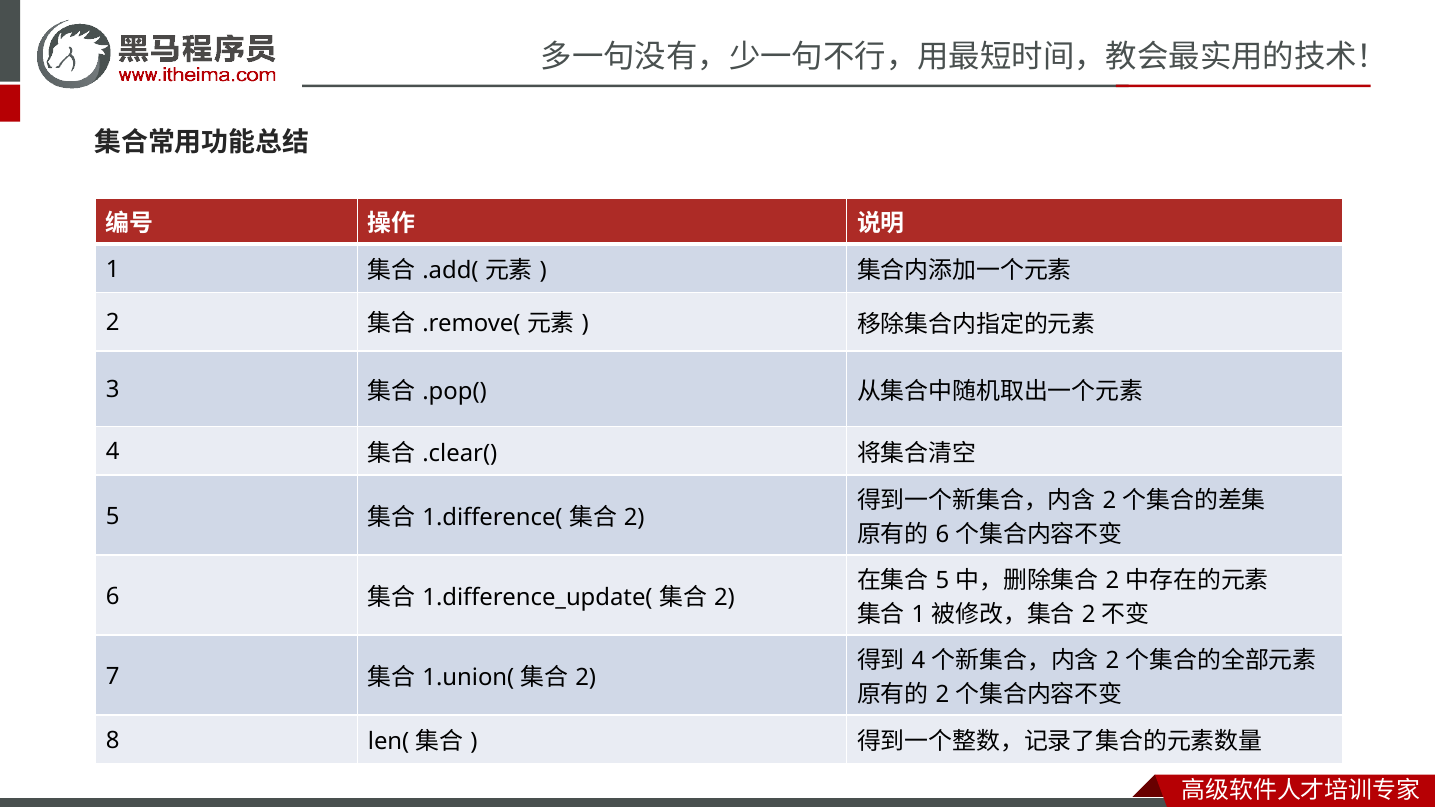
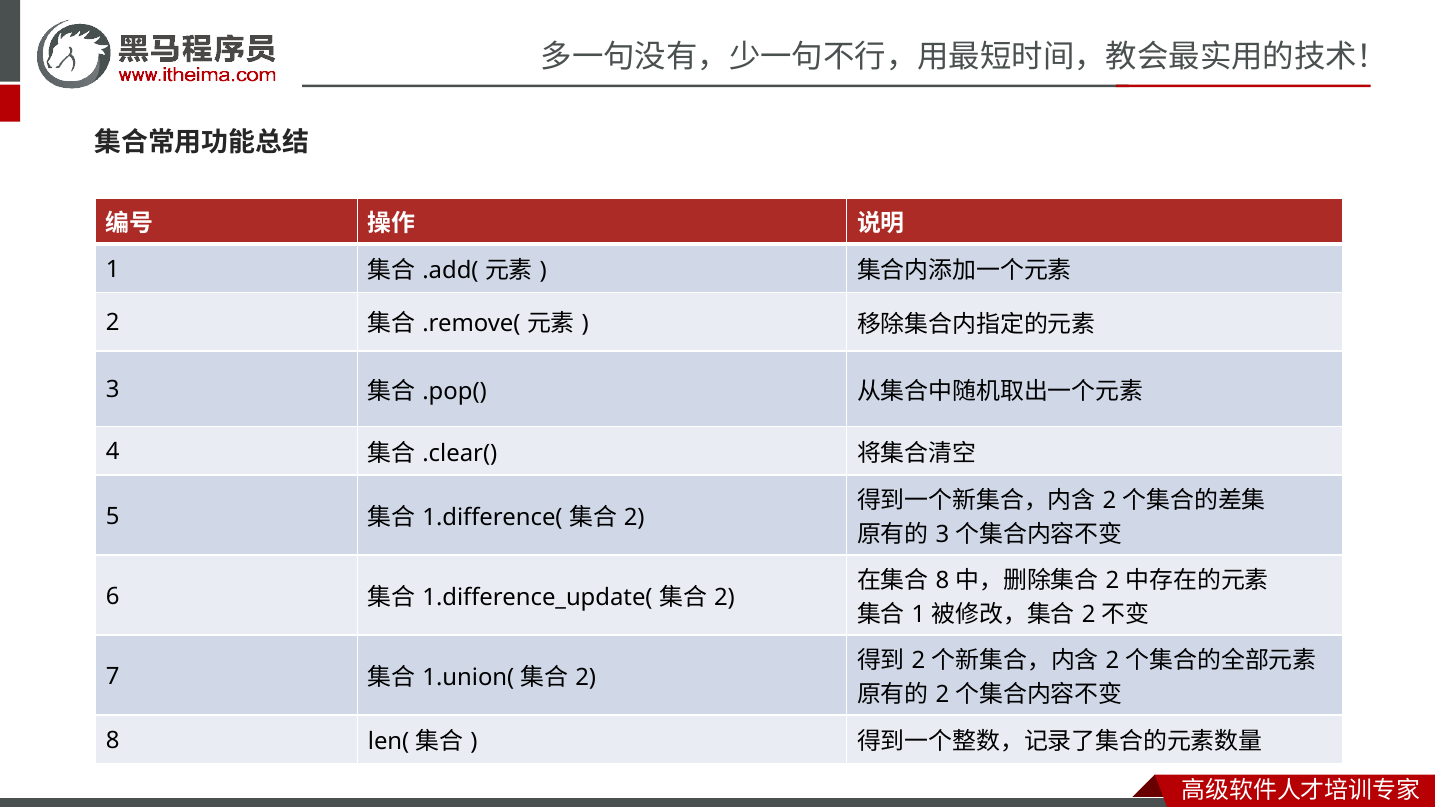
6 at (942, 535): 6 -> 3
5 at (942, 580): 5 -> 8
4 at (919, 660): 4 -> 2
